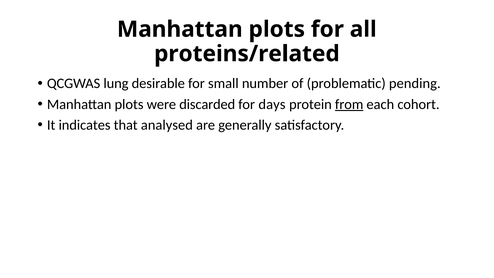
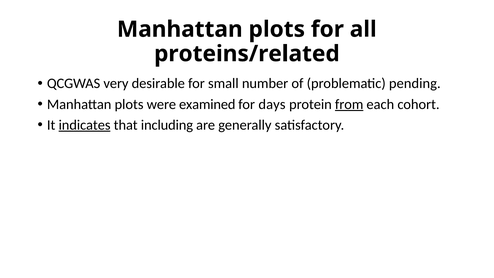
lung: lung -> very
discarded: discarded -> examined
indicates underline: none -> present
analysed: analysed -> including
